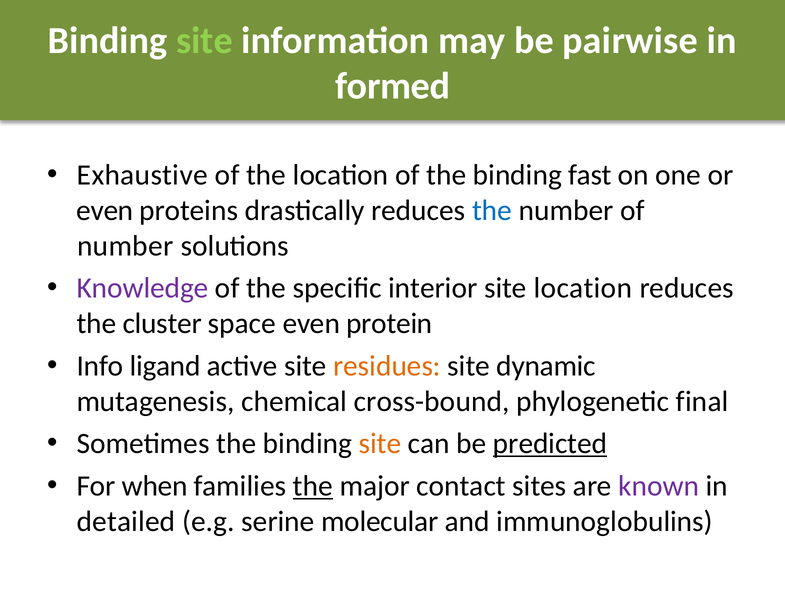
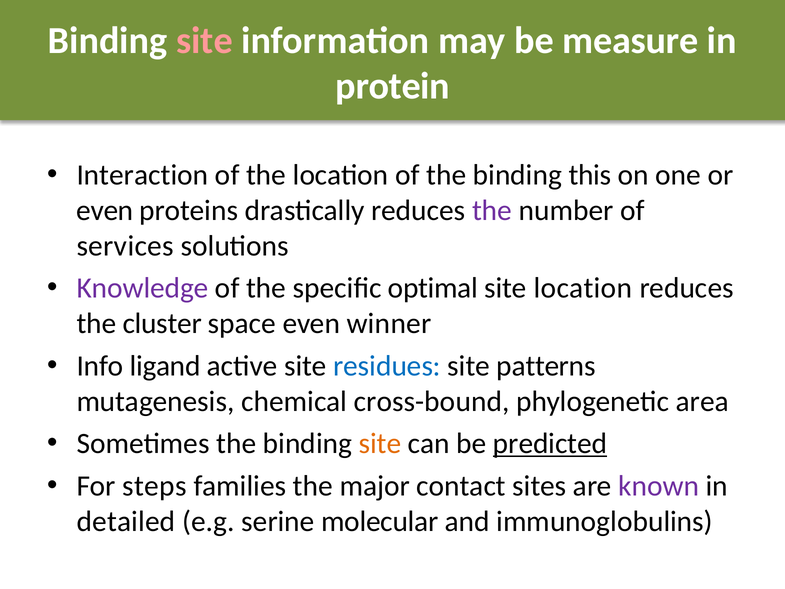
site at (204, 40) colour: light green -> pink
pairwise: pairwise -> measure
formed: formed -> protein
Exhaustive: Exhaustive -> Interaction
fast: fast -> this
the at (492, 210) colour: blue -> purple
number at (125, 246): number -> services
interior: interior -> optimal
protein: protein -> winner
residues colour: orange -> blue
dynamic: dynamic -> patterns
final: final -> area
when: when -> steps
the at (313, 486) underline: present -> none
